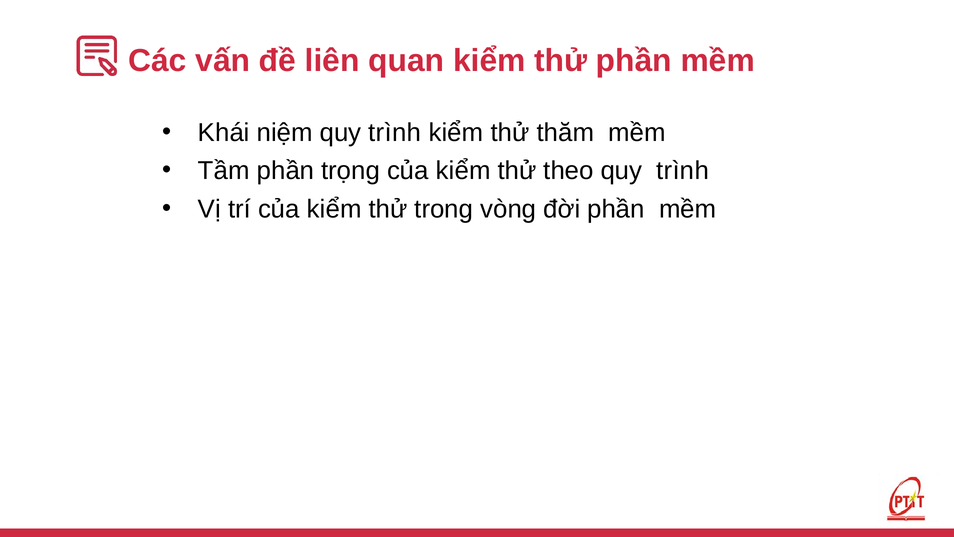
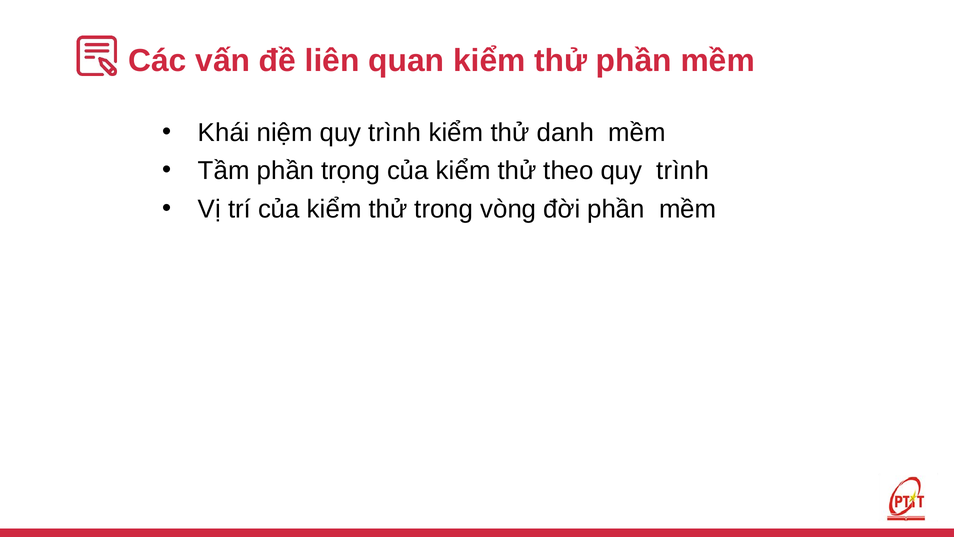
thăm: thăm -> danh
